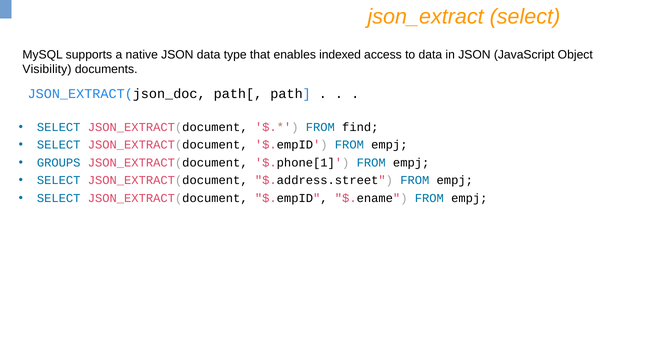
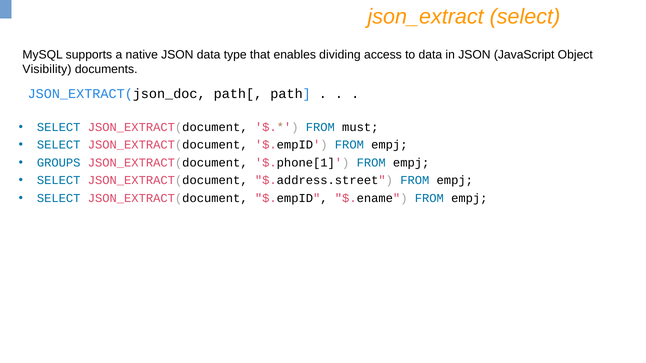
indexed: indexed -> dividing
find: find -> must
